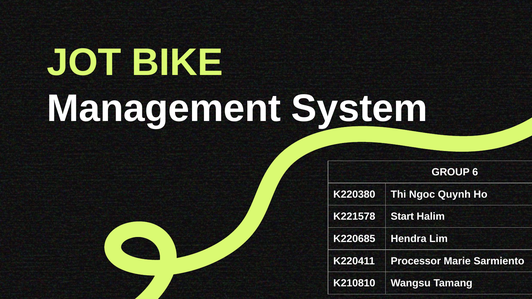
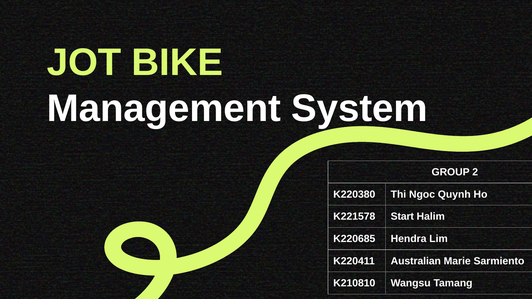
6: 6 -> 2
Processor: Processor -> Australian
